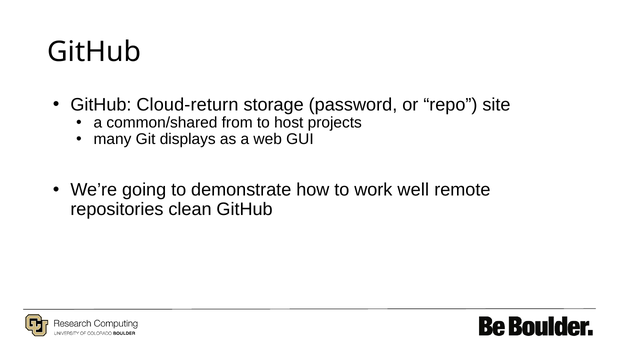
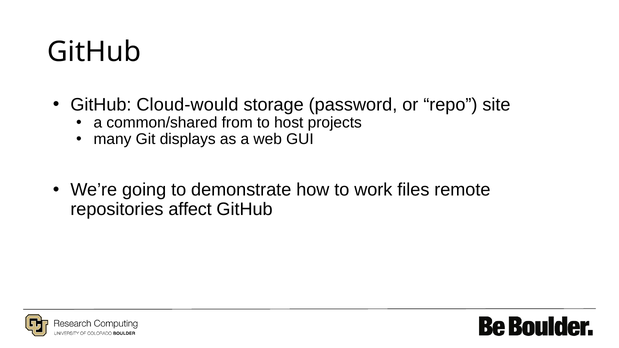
Cloud-return: Cloud-return -> Cloud-would
well: well -> files
clean: clean -> affect
